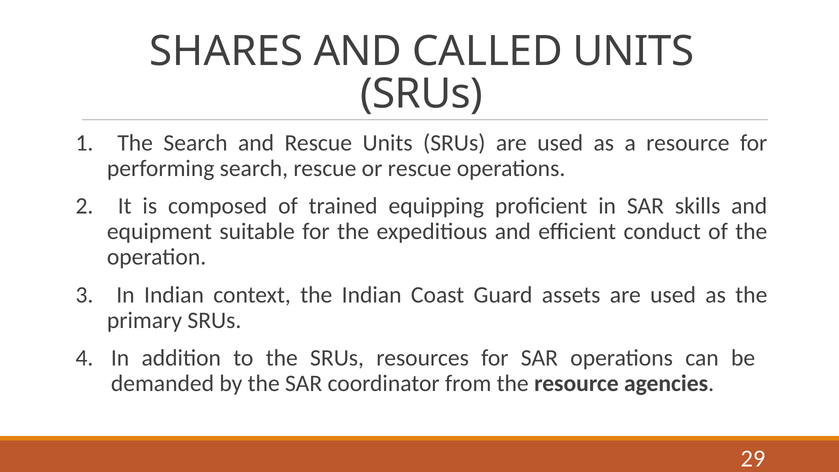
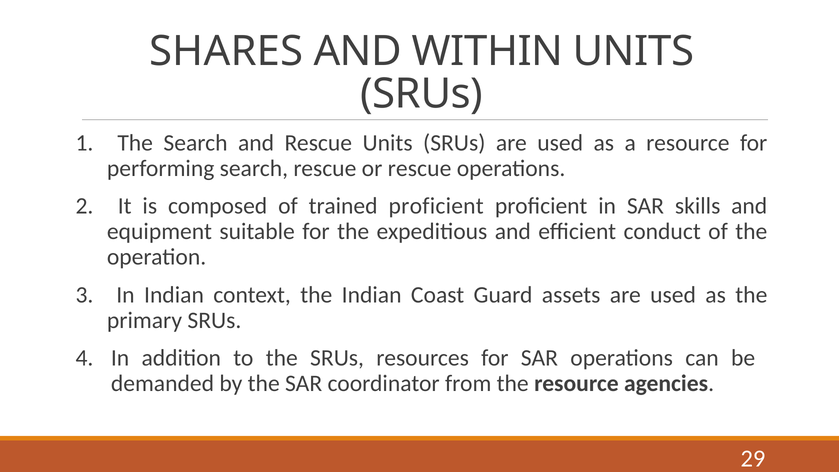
CALLED: CALLED -> WITHIN
trained equipping: equipping -> proficient
